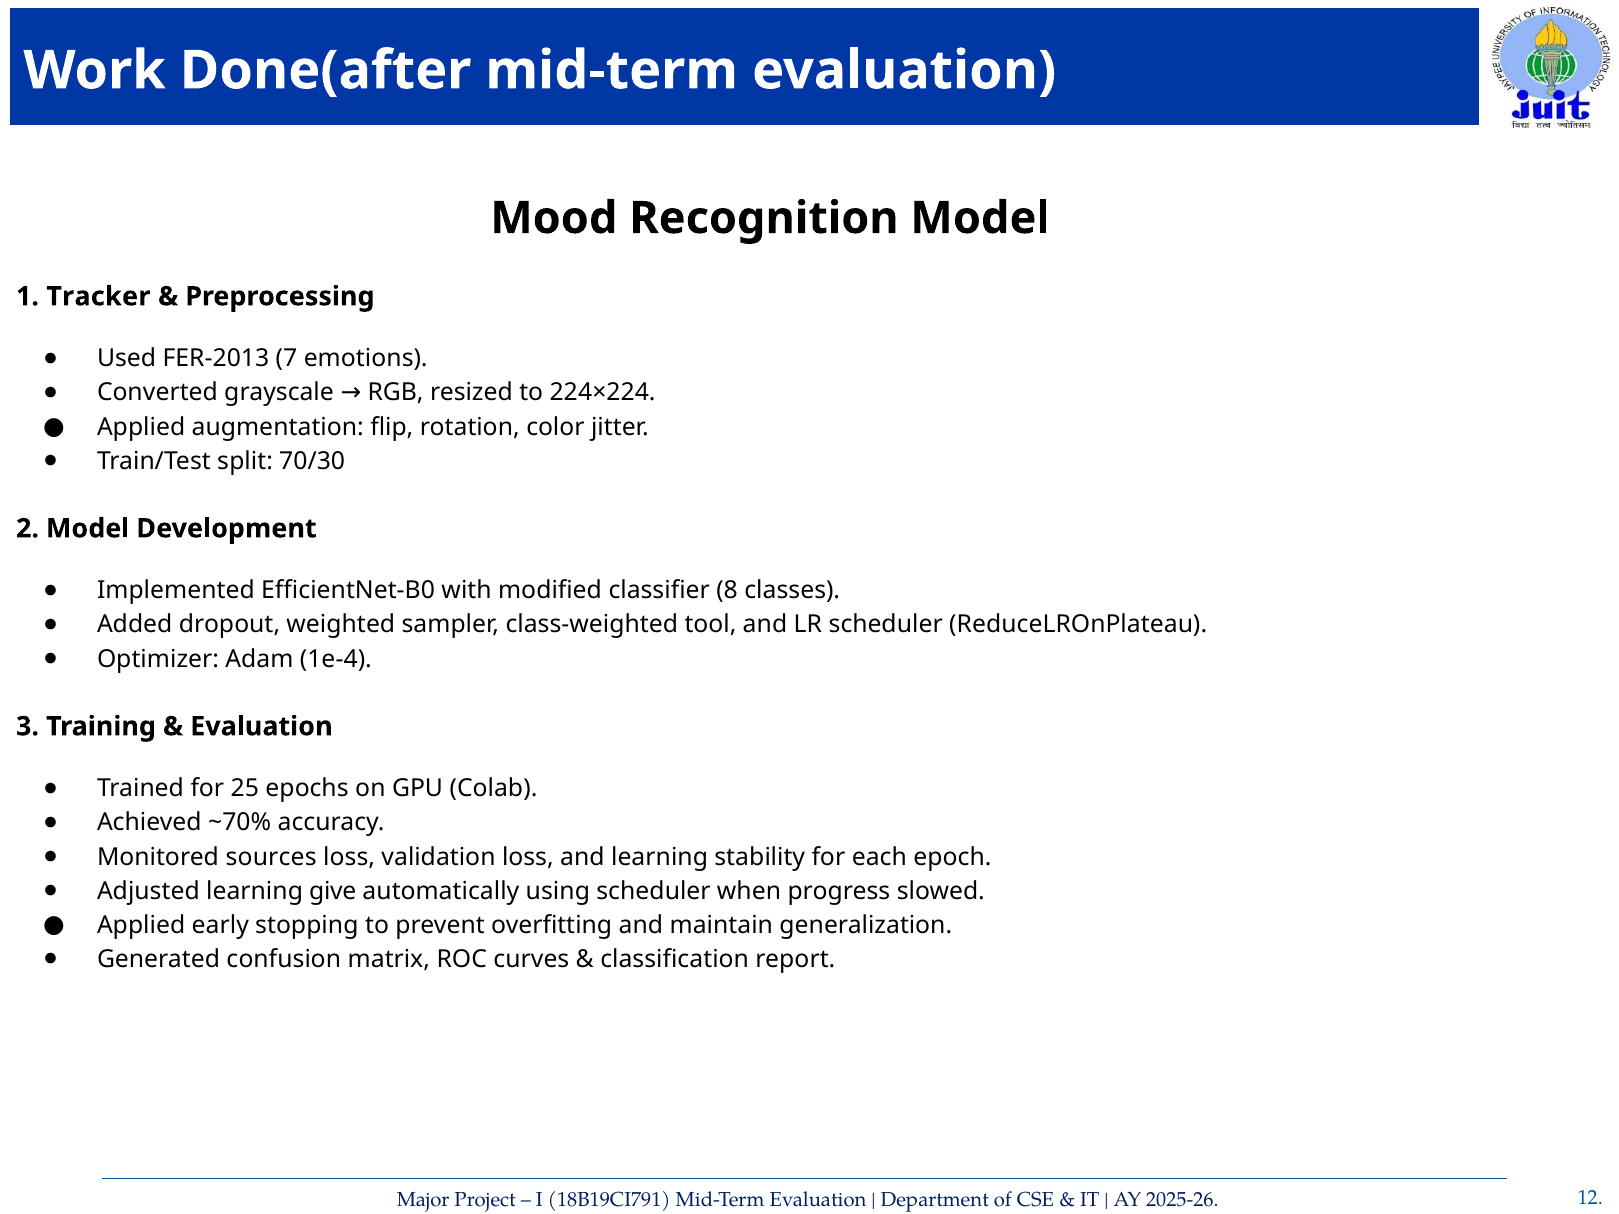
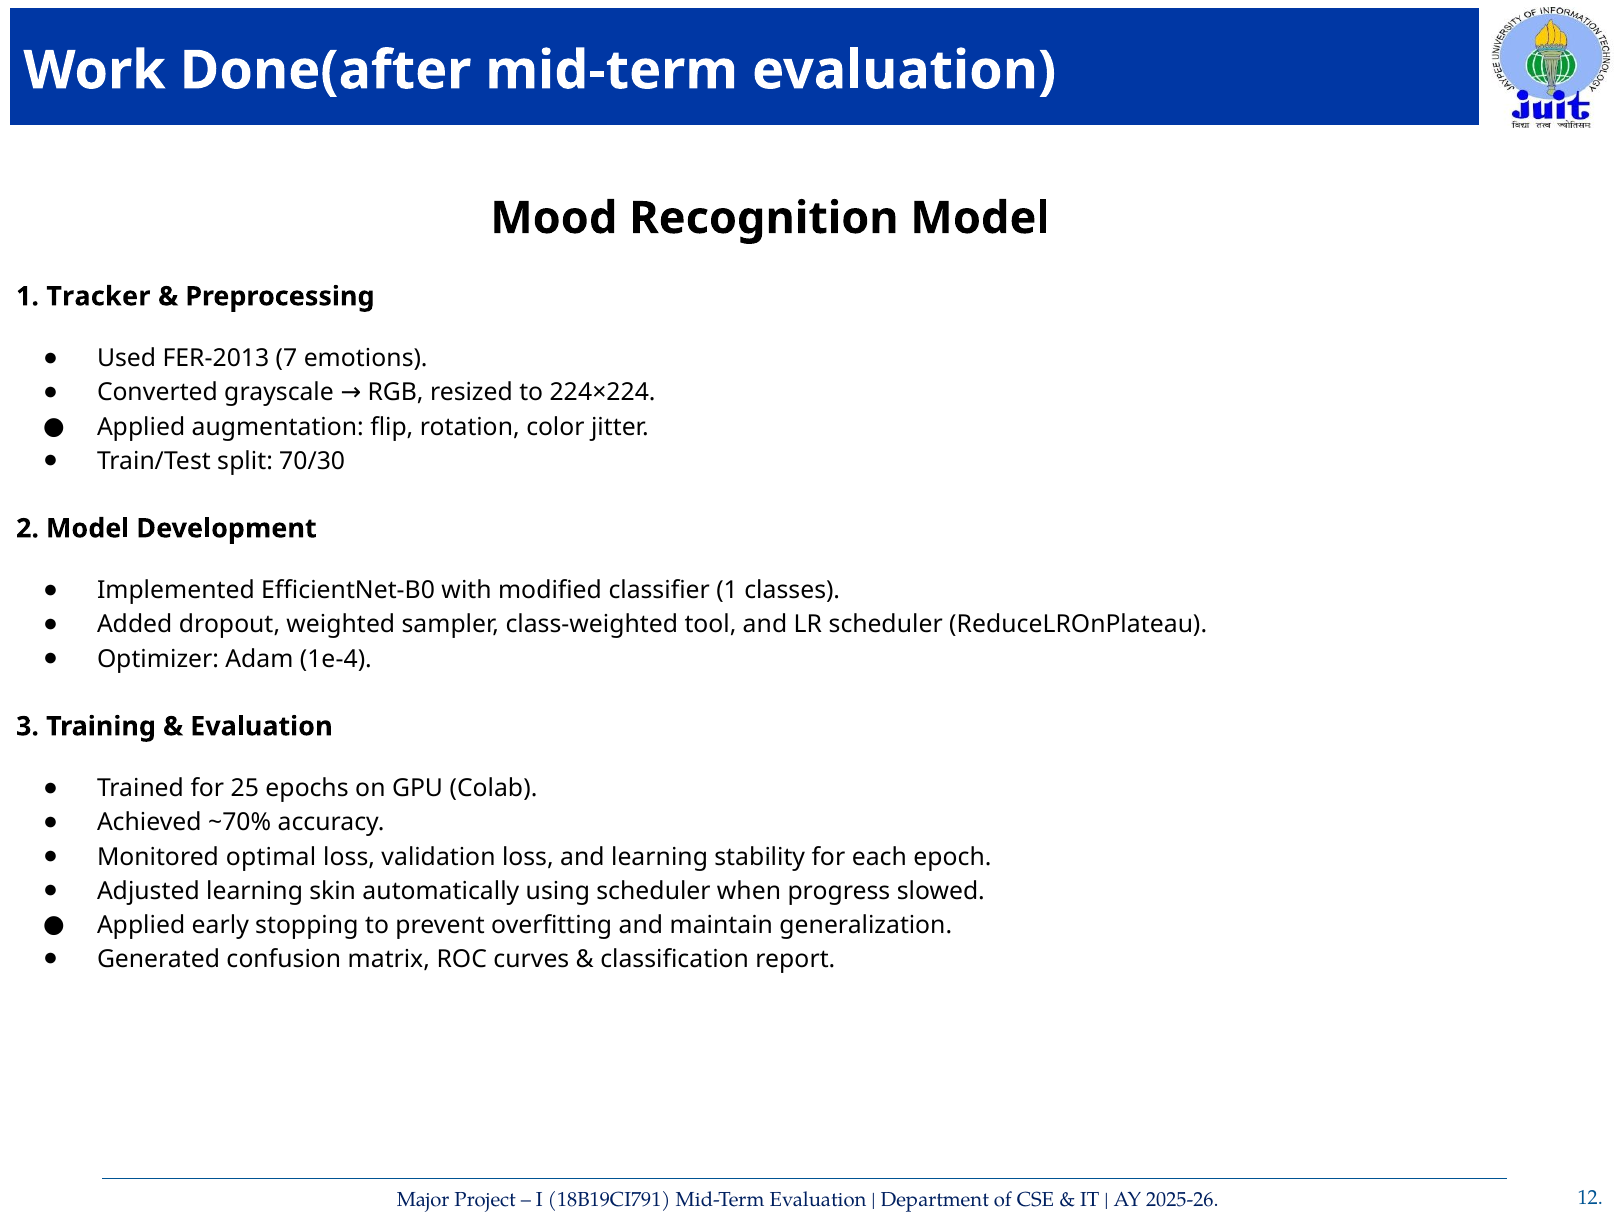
classifier 8: 8 -> 1
sources: sources -> optimal
give: give -> skin
